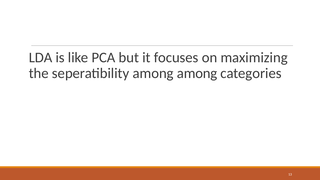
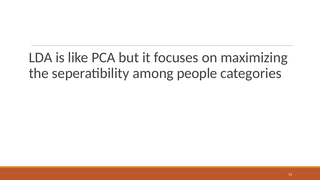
among among: among -> people
